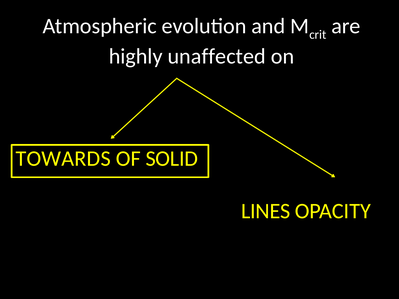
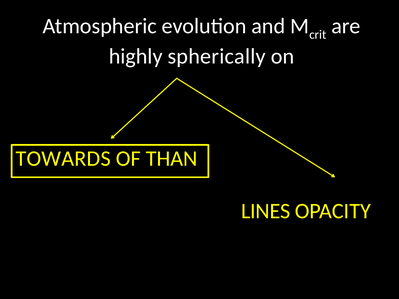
unaffected: unaffected -> spherically
SOLID: SOLID -> THAN
